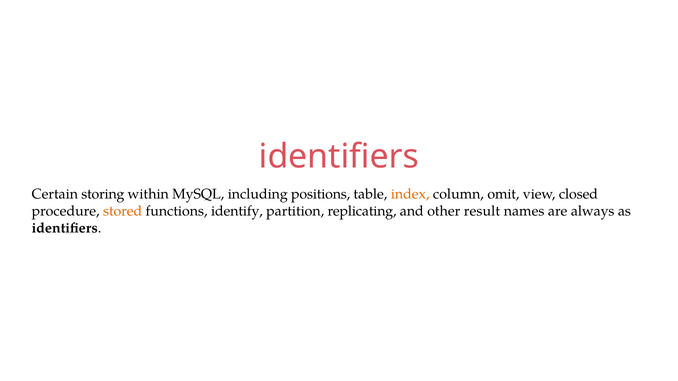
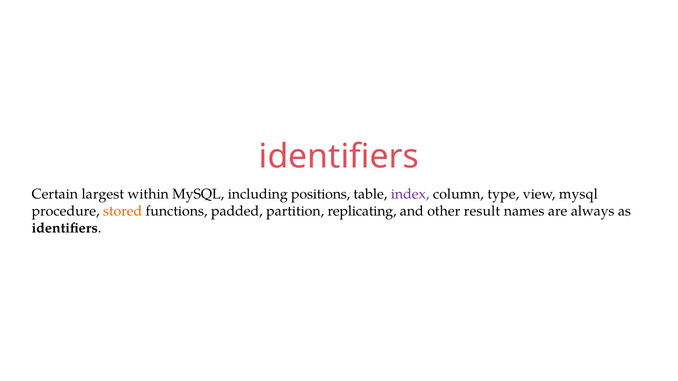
storing: storing -> largest
index colour: orange -> purple
omit: omit -> type
view closed: closed -> mysql
identify: identify -> padded
